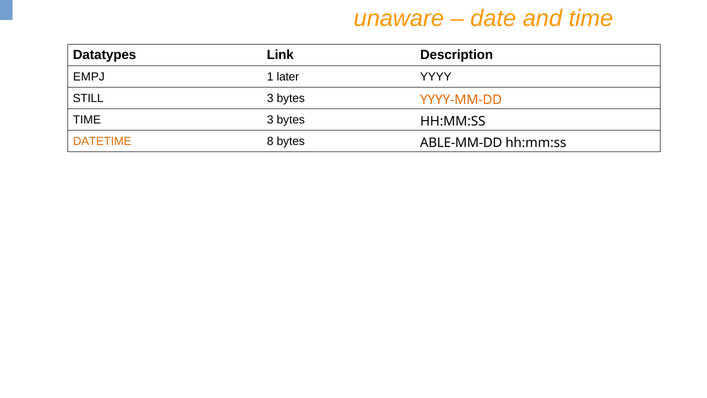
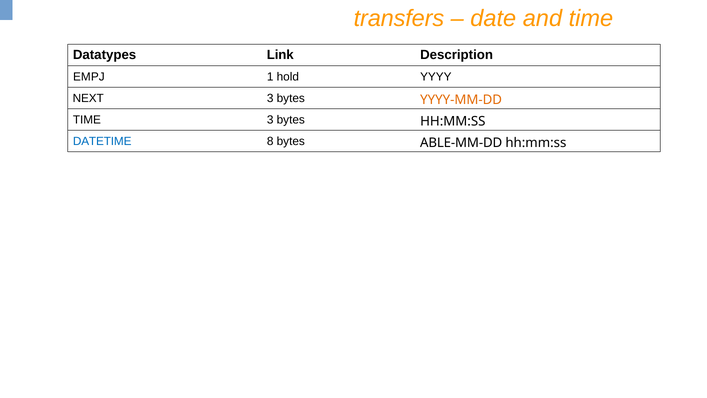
unaware: unaware -> transfers
later: later -> hold
STILL: STILL -> NEXT
DATETIME colour: orange -> blue
